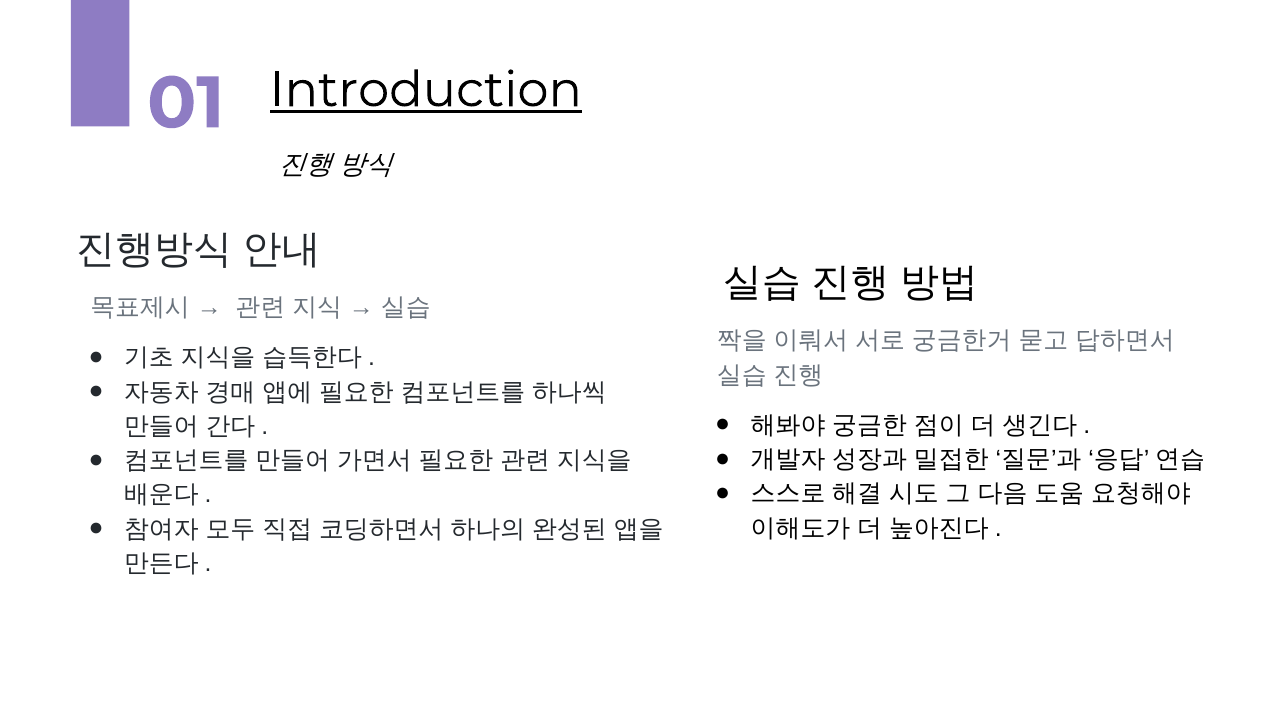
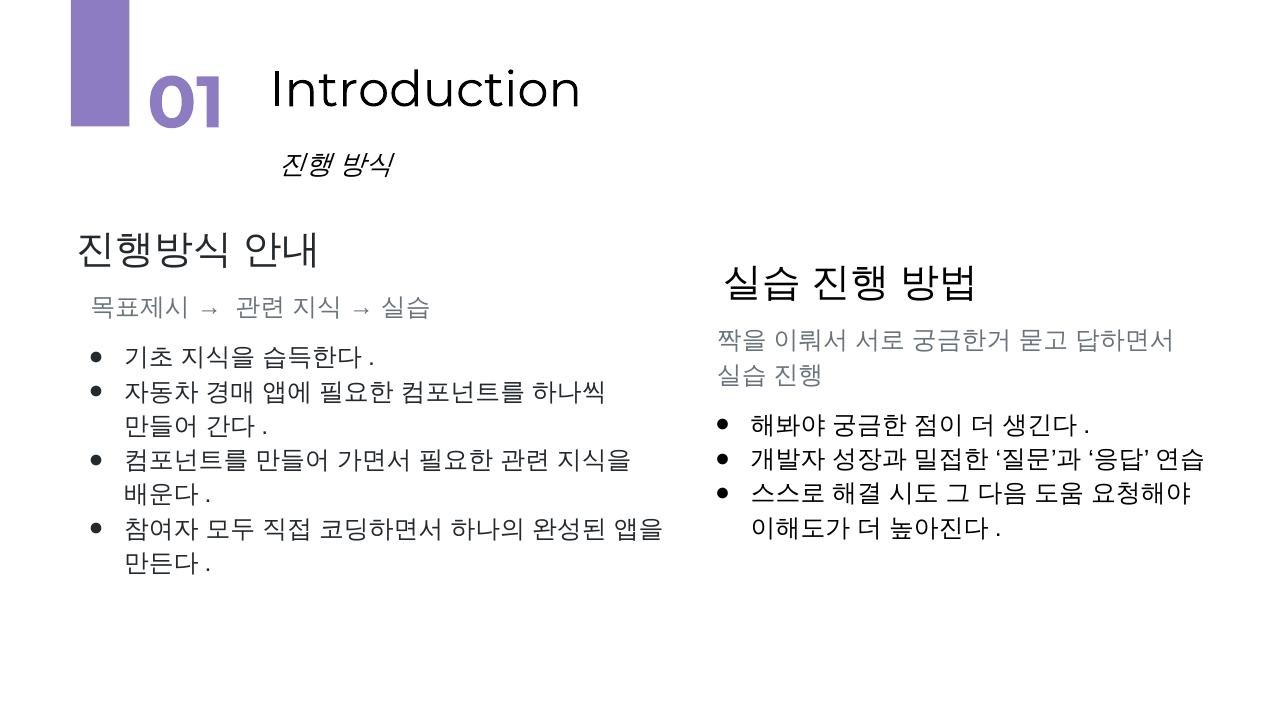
Introduction underline: present -> none
